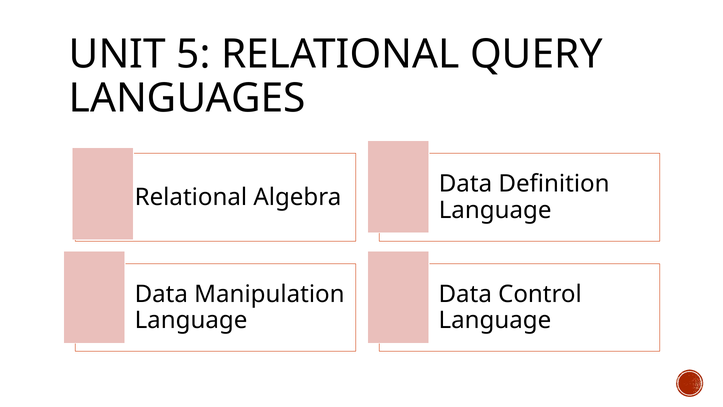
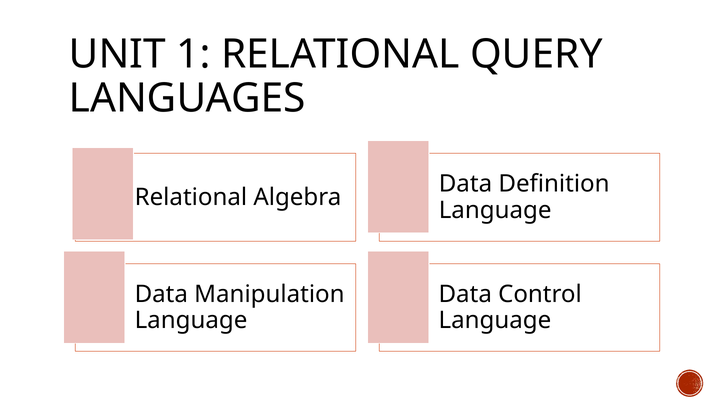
5: 5 -> 1
